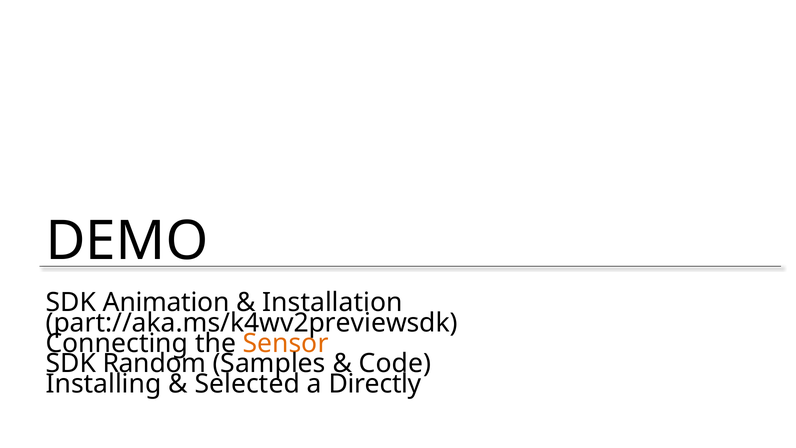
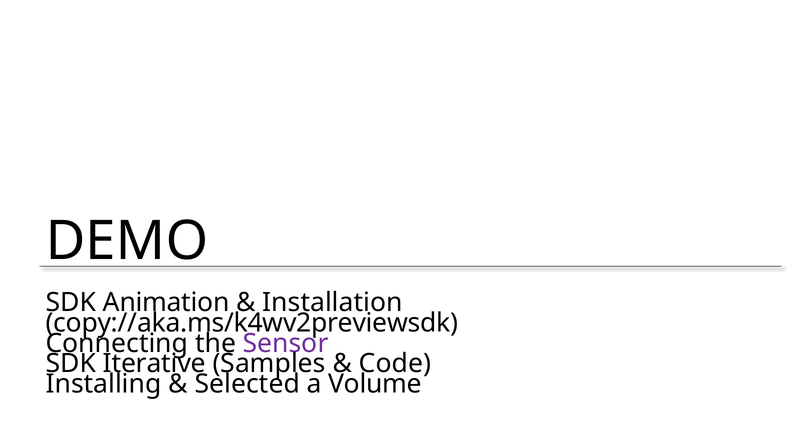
part://aka.ms/k4wv2previewsdk: part://aka.ms/k4wv2previewsdk -> copy://aka.ms/k4wv2previewsdk
Sensor colour: orange -> purple
Random: Random -> Iterative
Directly: Directly -> Volume
